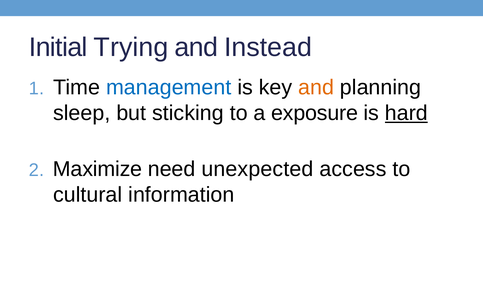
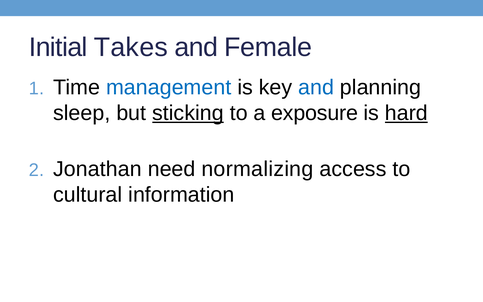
Trying: Trying -> Takes
Instead: Instead -> Female
and at (316, 87) colour: orange -> blue
sticking underline: none -> present
Maximize: Maximize -> Jonathan
unexpected: unexpected -> normalizing
